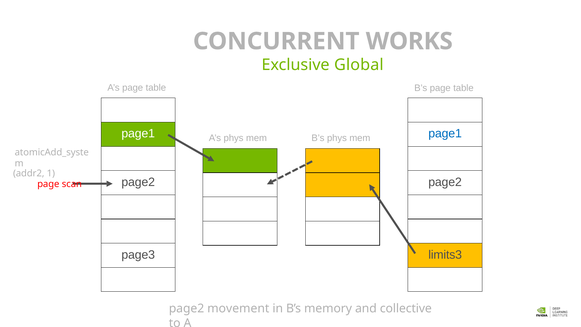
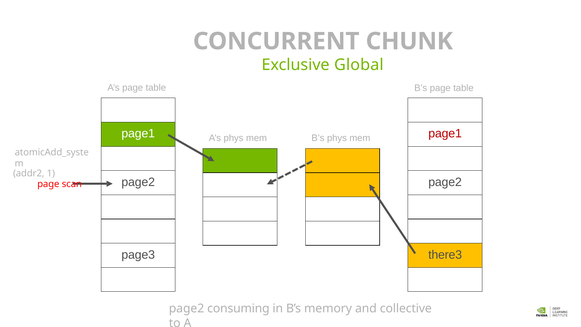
WORKS: WORKS -> CHUNK
page1 at (445, 134) colour: blue -> red
limits3: limits3 -> there3
movement: movement -> consuming
